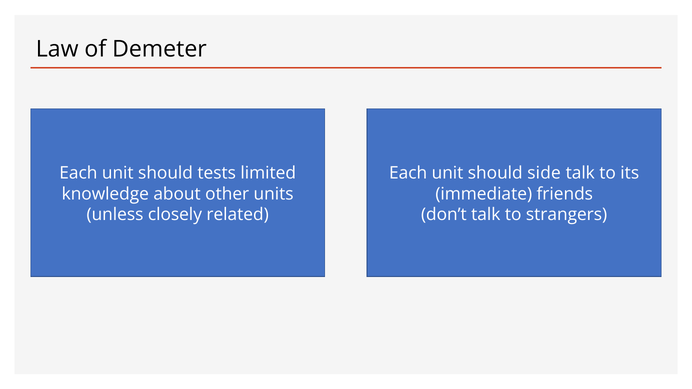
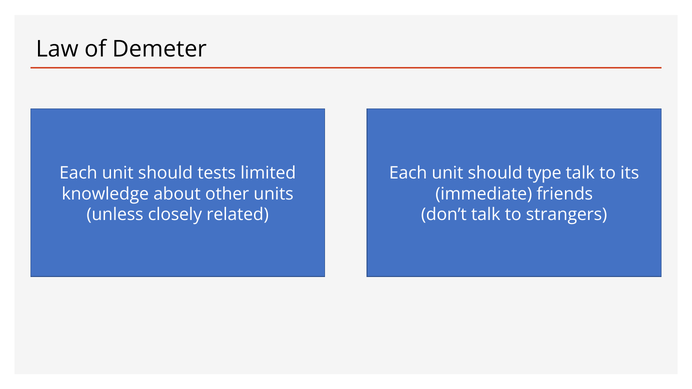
side: side -> type
